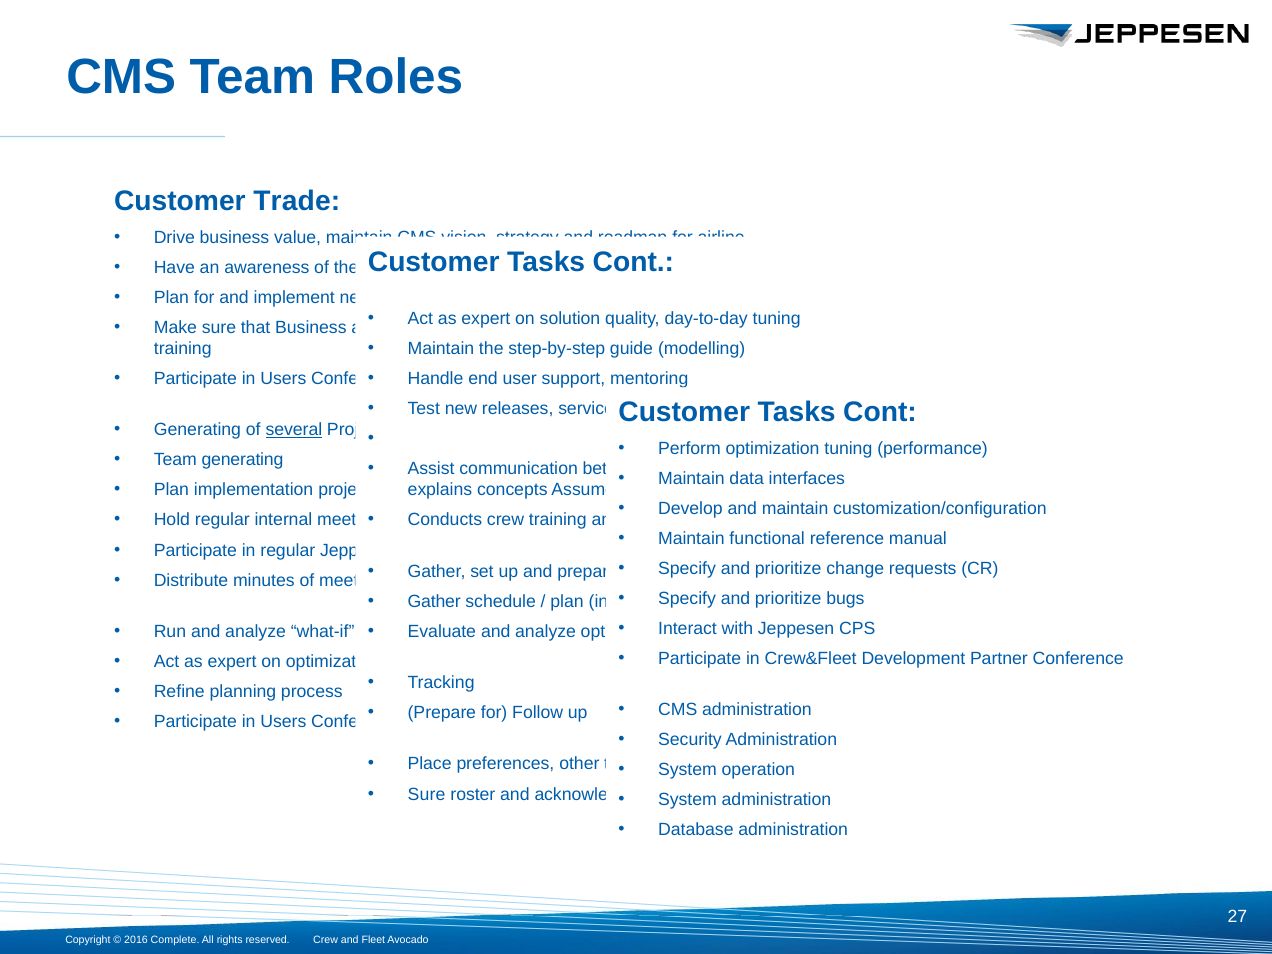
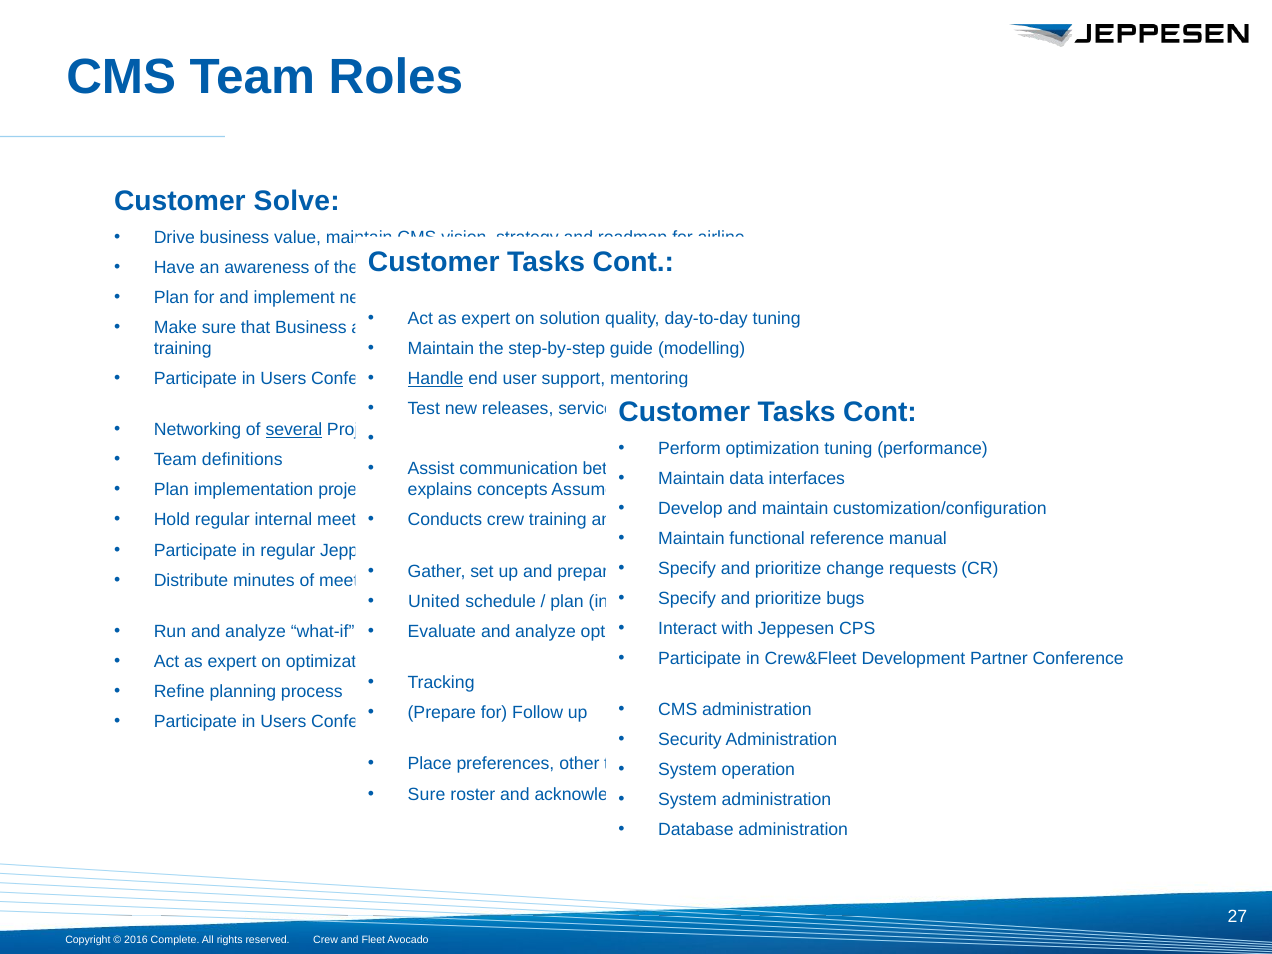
Trade: Trade -> Solve
Handle underline: none -> present
Generating at (197, 430): Generating -> Networking
Team generating: generating -> definitions
Gather at (434, 601): Gather -> United
